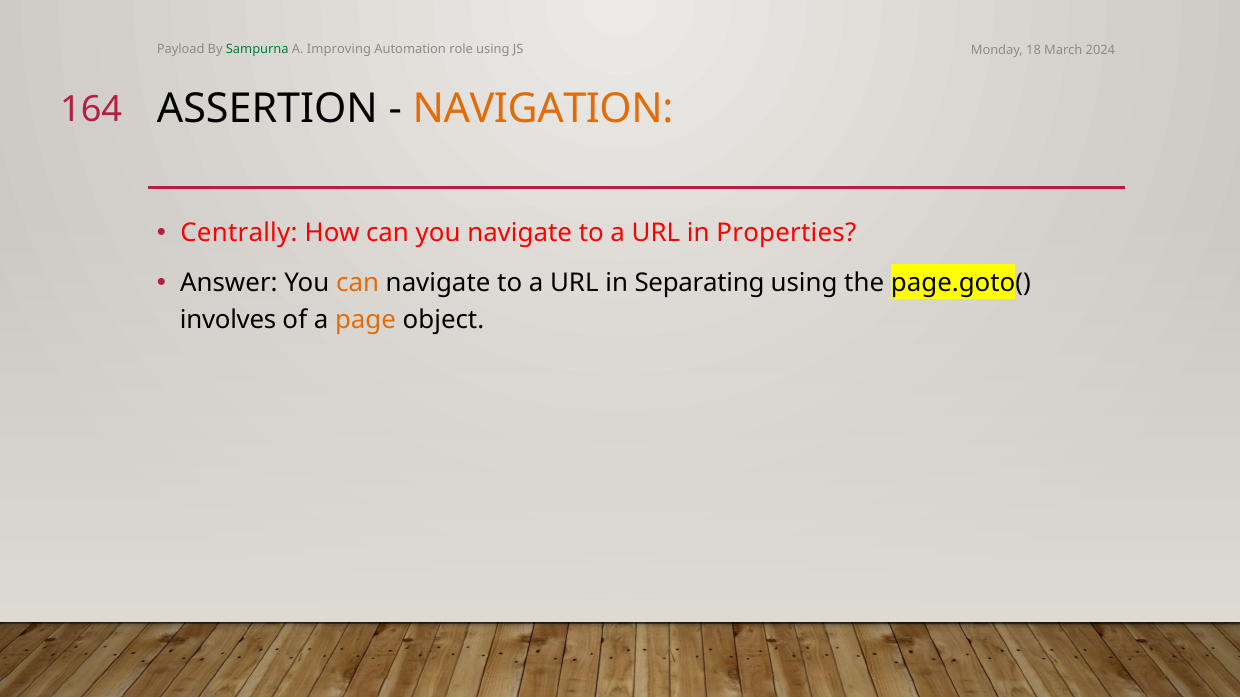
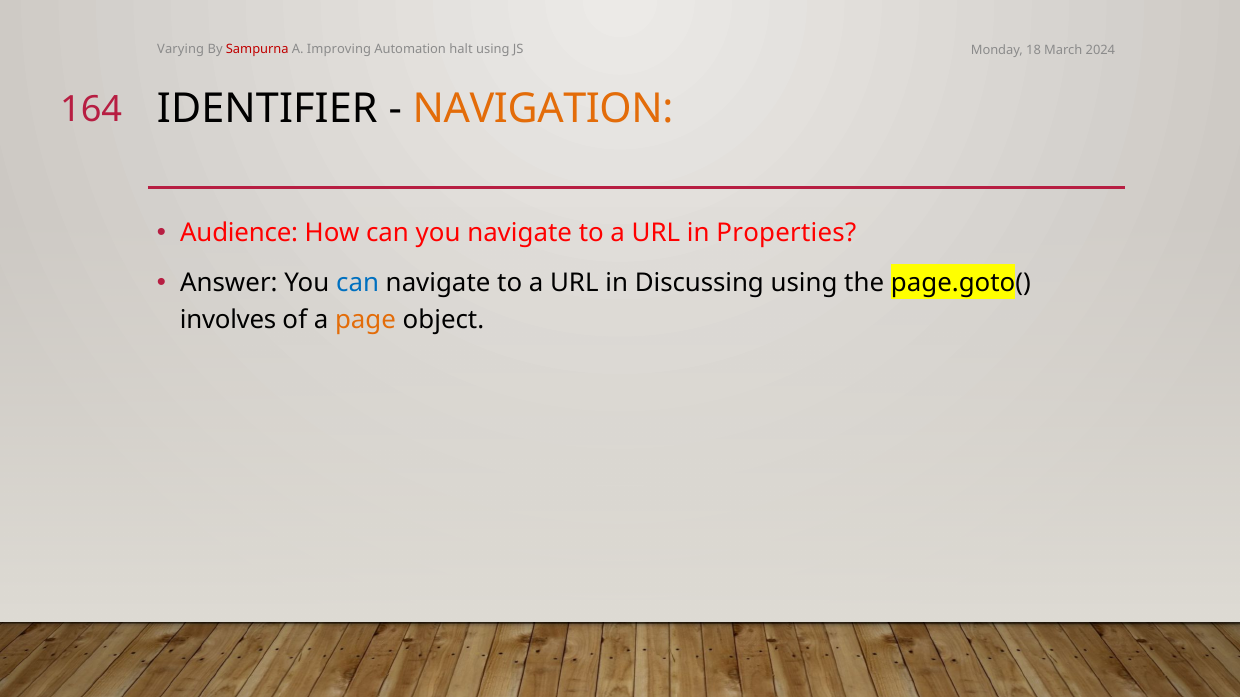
Payload: Payload -> Varying
Sampurna colour: green -> red
role: role -> halt
ASSERTION: ASSERTION -> IDENTIFIER
Centrally: Centrally -> Audience
can at (358, 283) colour: orange -> blue
Separating: Separating -> Discussing
